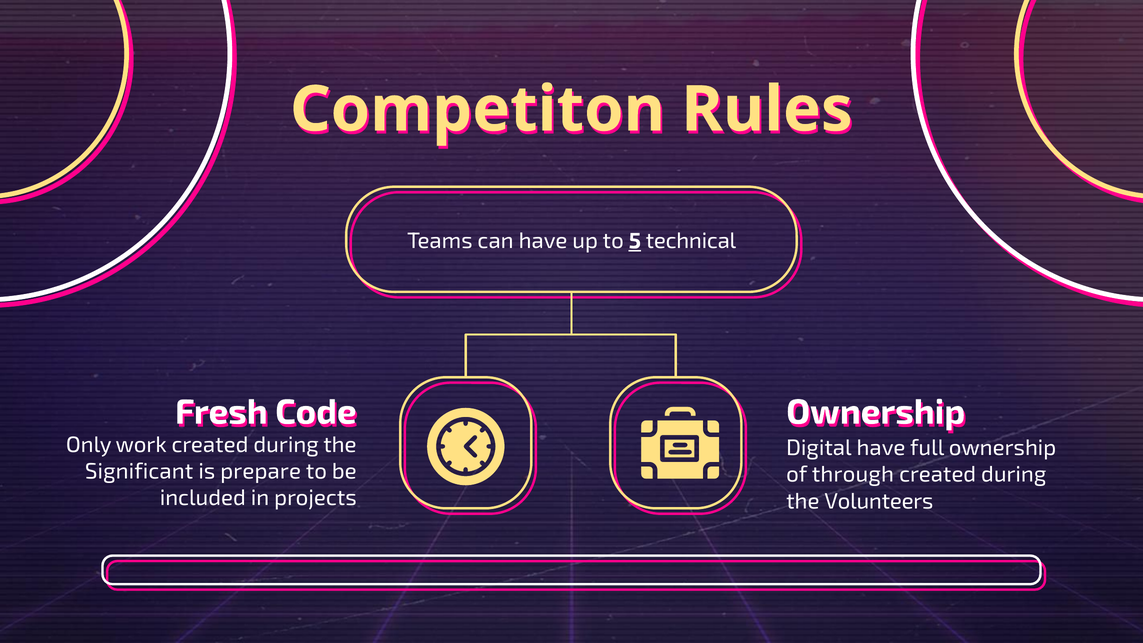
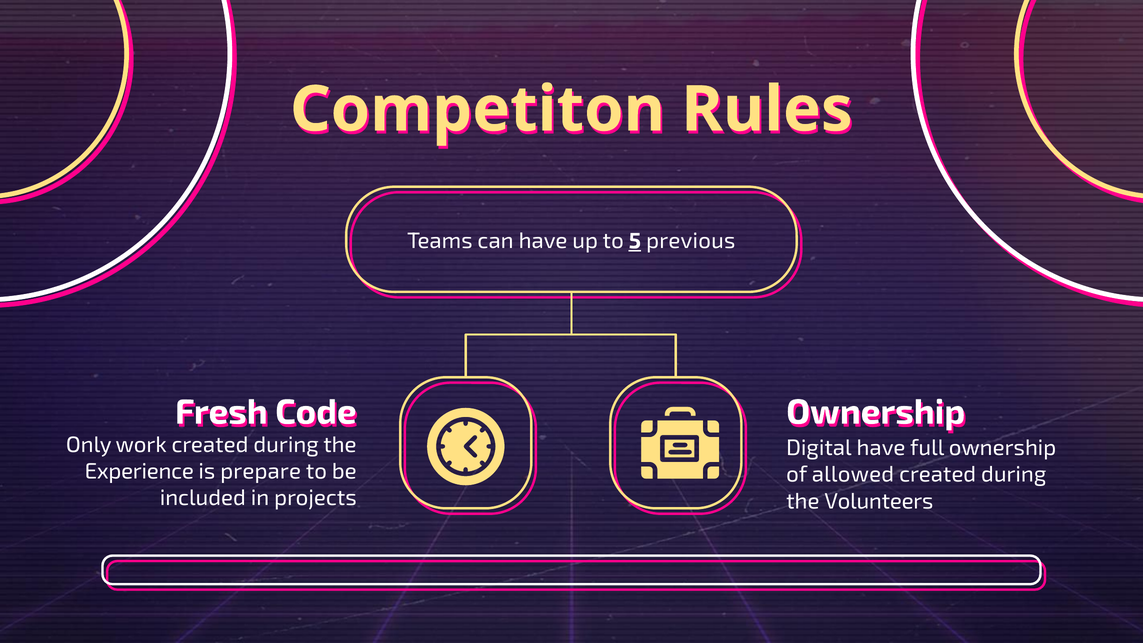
technical: technical -> previous
Significant: Significant -> Experience
through: through -> allowed
